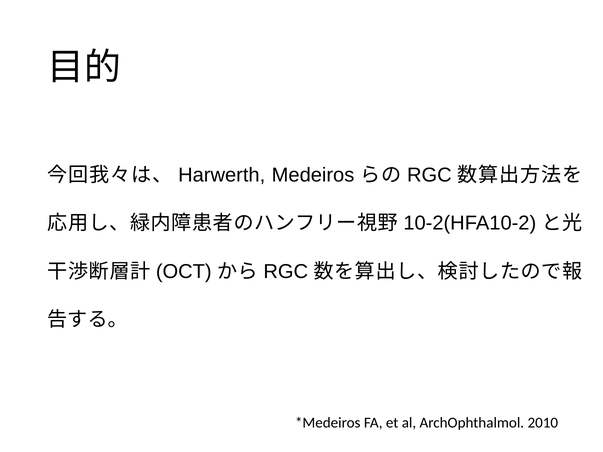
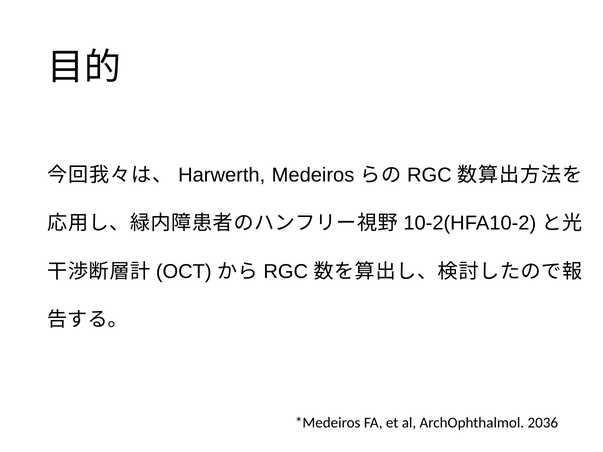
2010: 2010 -> 2036
